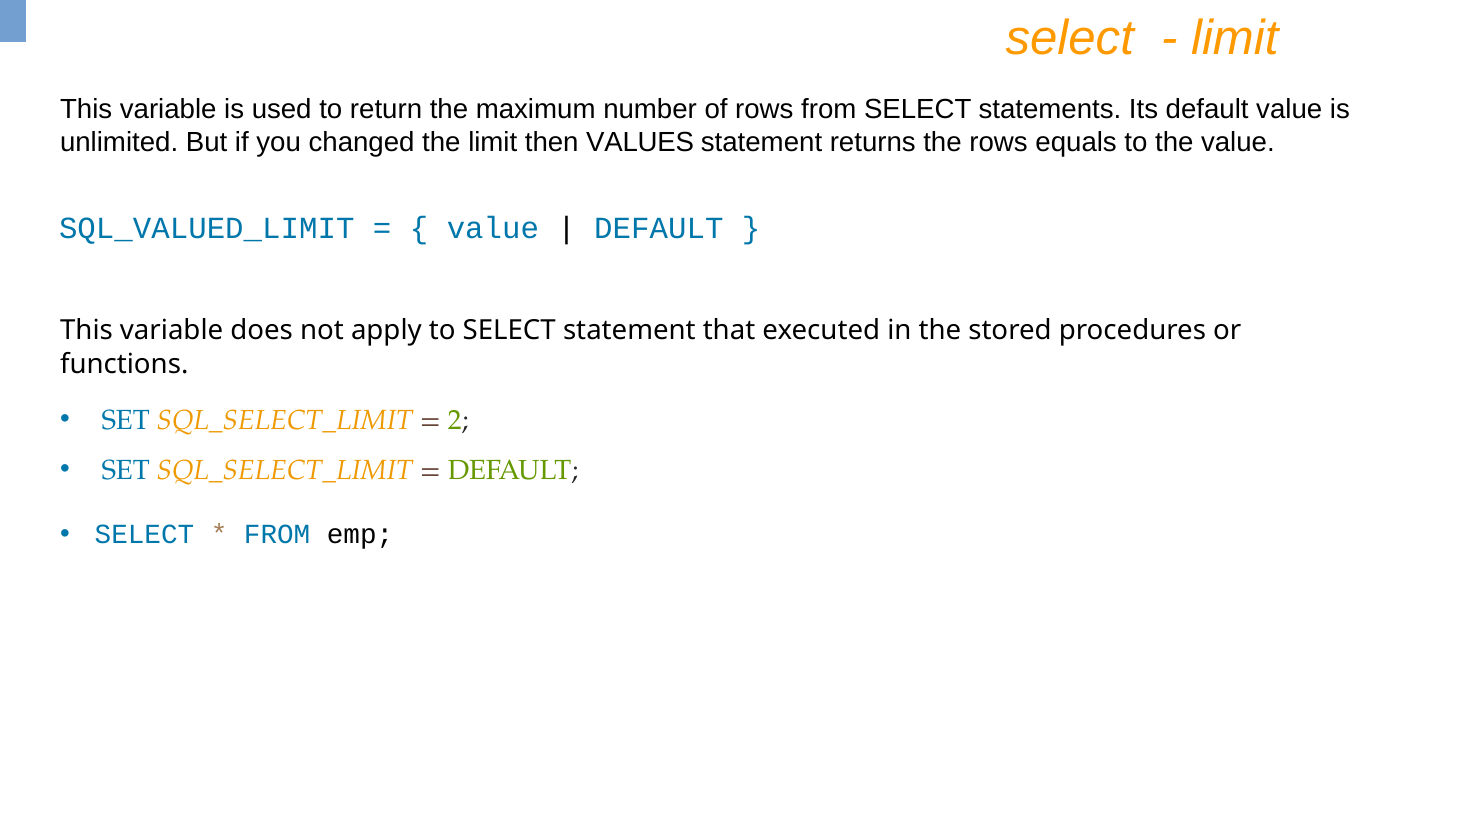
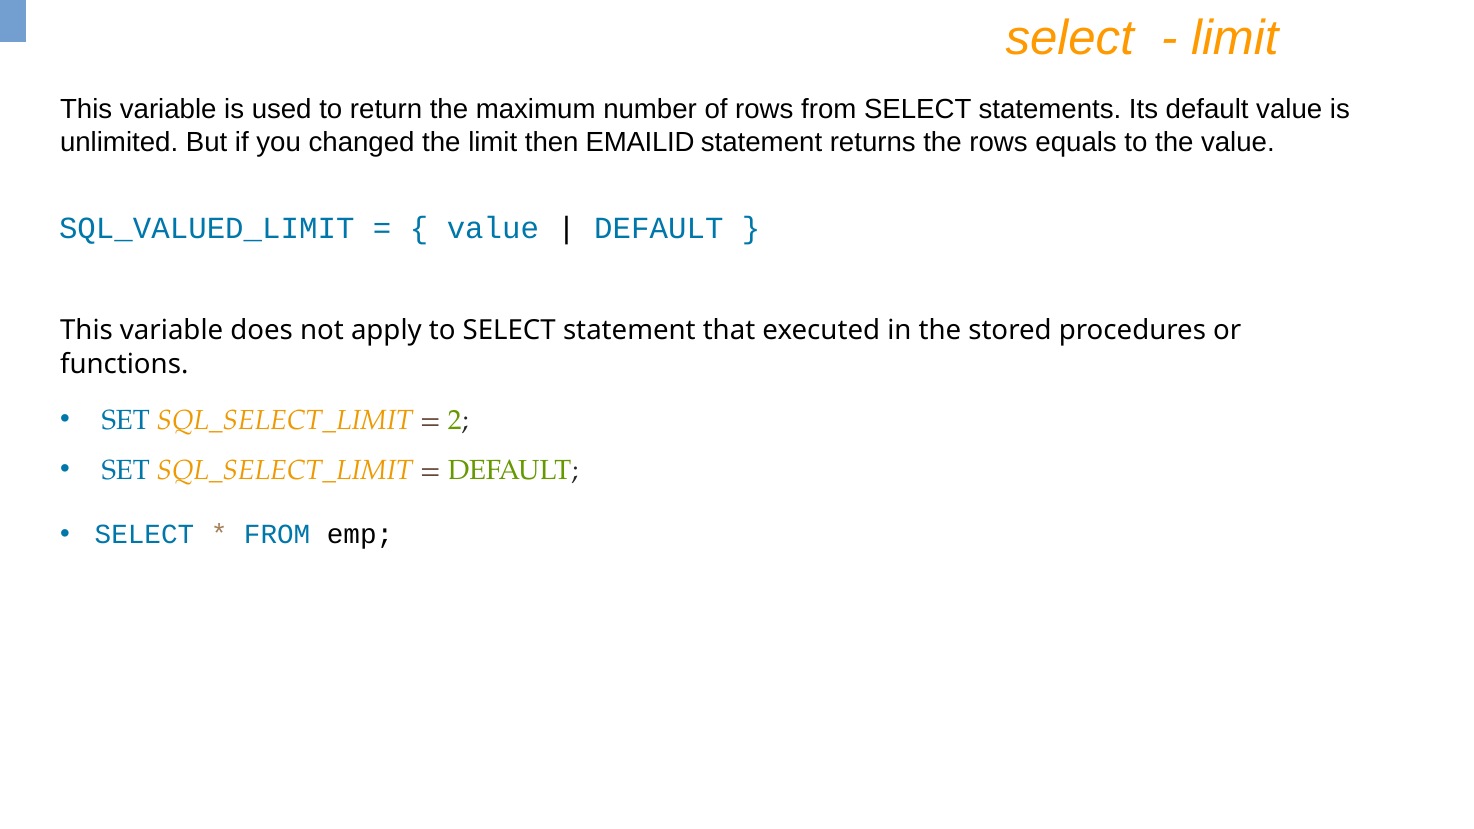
VALUES: VALUES -> EMAILID
